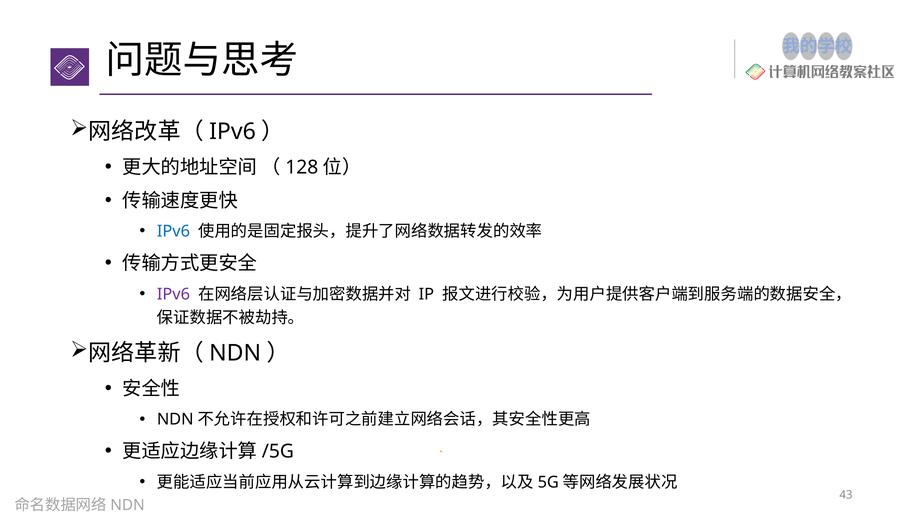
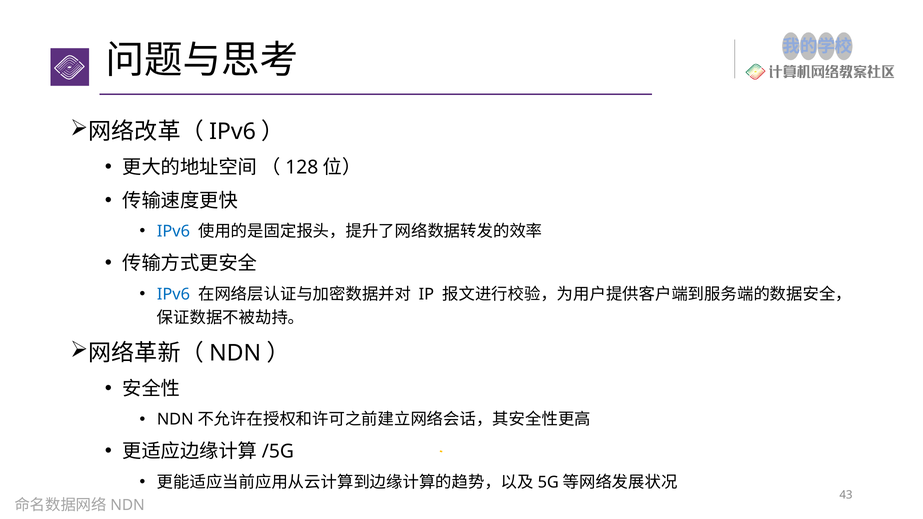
IPv6 at (173, 294) colour: purple -> blue
